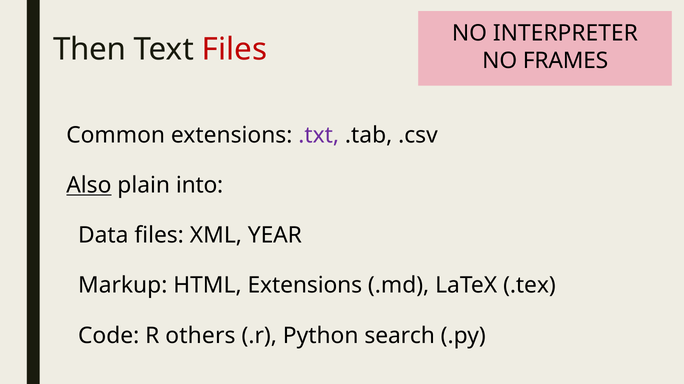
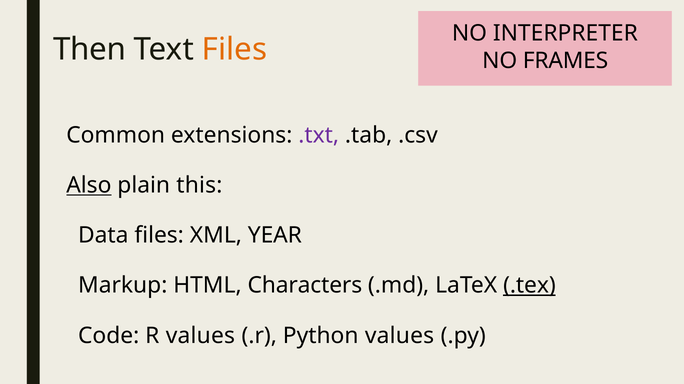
Files at (235, 50) colour: red -> orange
into: into -> this
HTML Extensions: Extensions -> Characters
.tex underline: none -> present
R others: others -> values
Python search: search -> values
